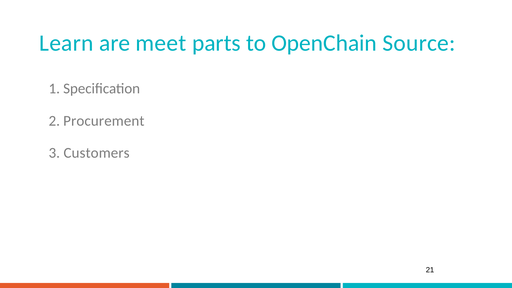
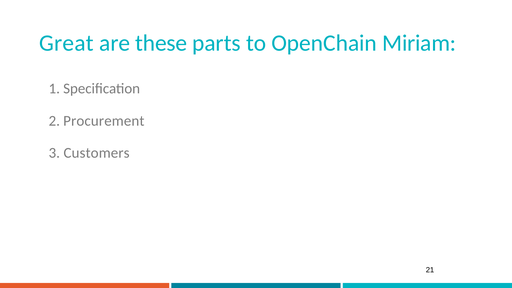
Learn: Learn -> Great
meet: meet -> these
Source: Source -> Miriam
